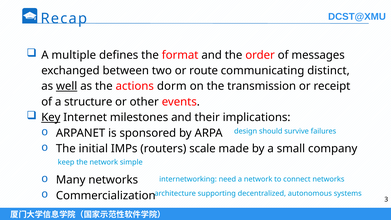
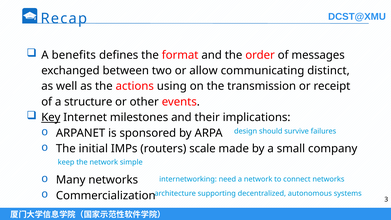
multiple: multiple -> benefits
route: route -> allow
well underline: present -> none
dorm: dorm -> using
